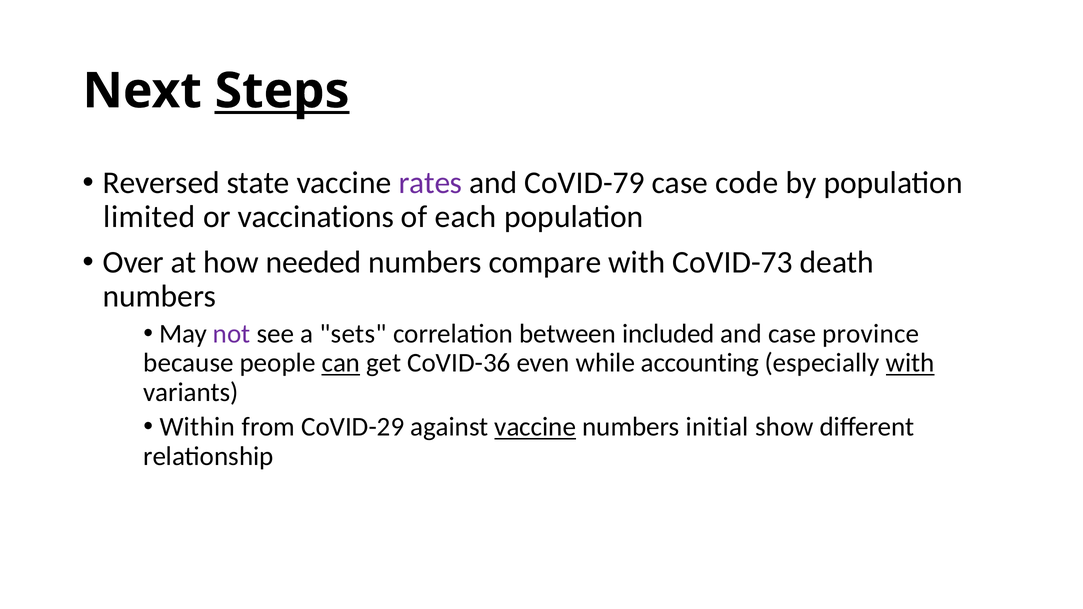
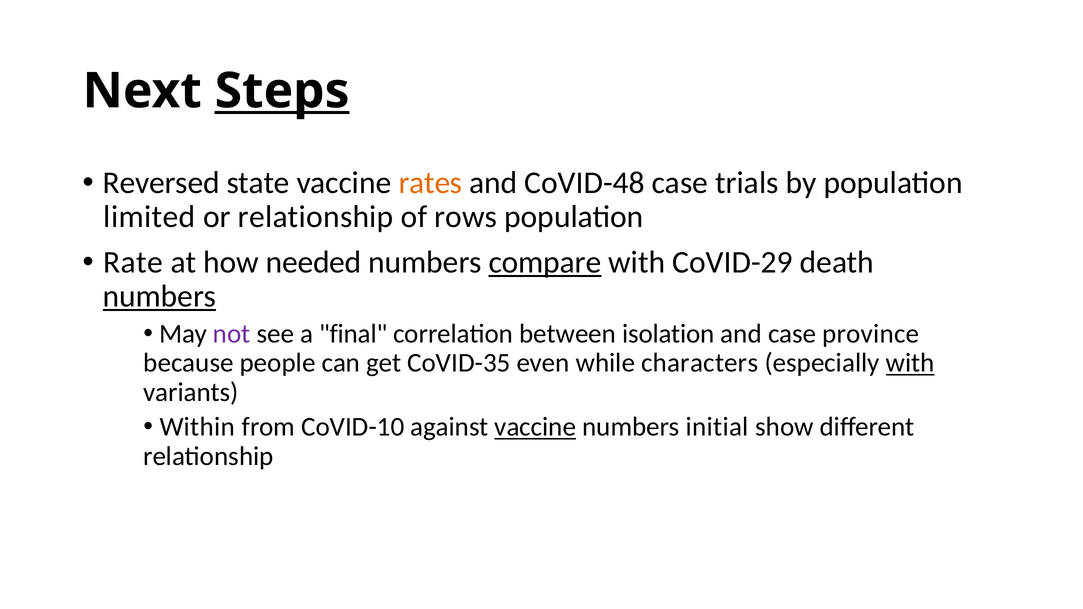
rates colour: purple -> orange
CoVID-79: CoVID-79 -> CoVID-48
code: code -> trials
or vaccinations: vaccinations -> relationship
each: each -> rows
Over: Over -> Rate
compare underline: none -> present
CoVID-73: CoVID-73 -> CoVID-29
numbers at (160, 296) underline: none -> present
sets: sets -> final
included: included -> isolation
can underline: present -> none
CoVID-36: CoVID-36 -> CoVID-35
accounting: accounting -> characters
CoVID-29: CoVID-29 -> CoVID-10
